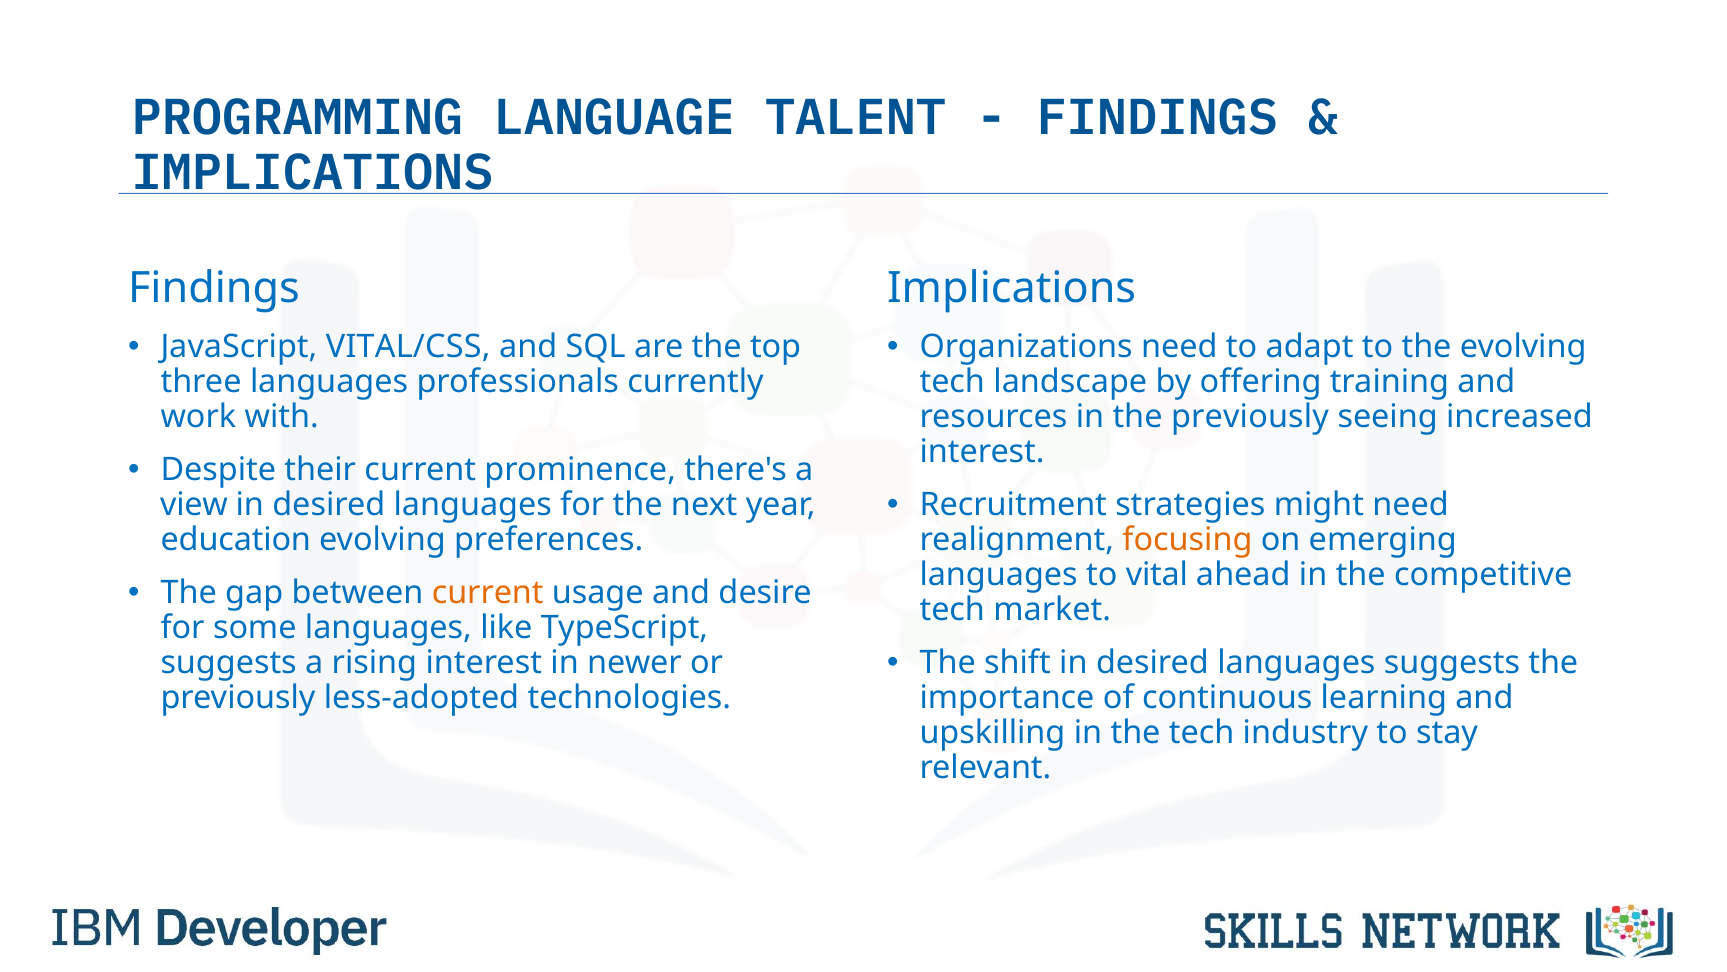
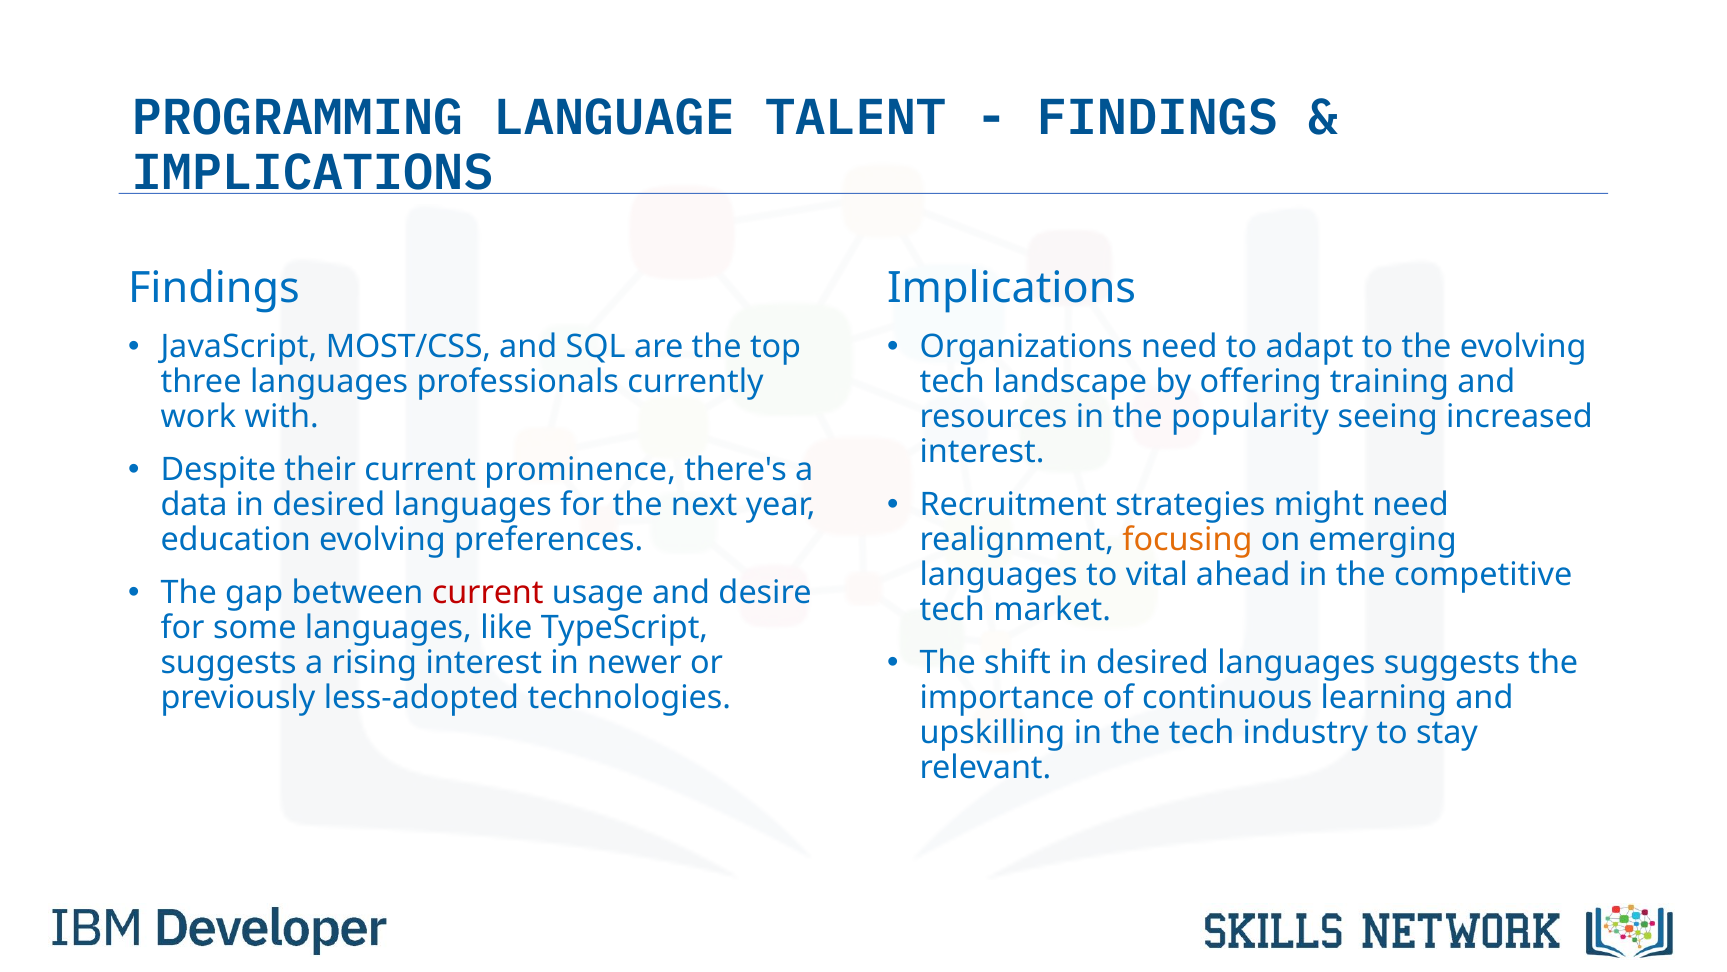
VITAL/CSS: VITAL/CSS -> MOST/CSS
the previously: previously -> popularity
view: view -> data
current at (488, 593) colour: orange -> red
